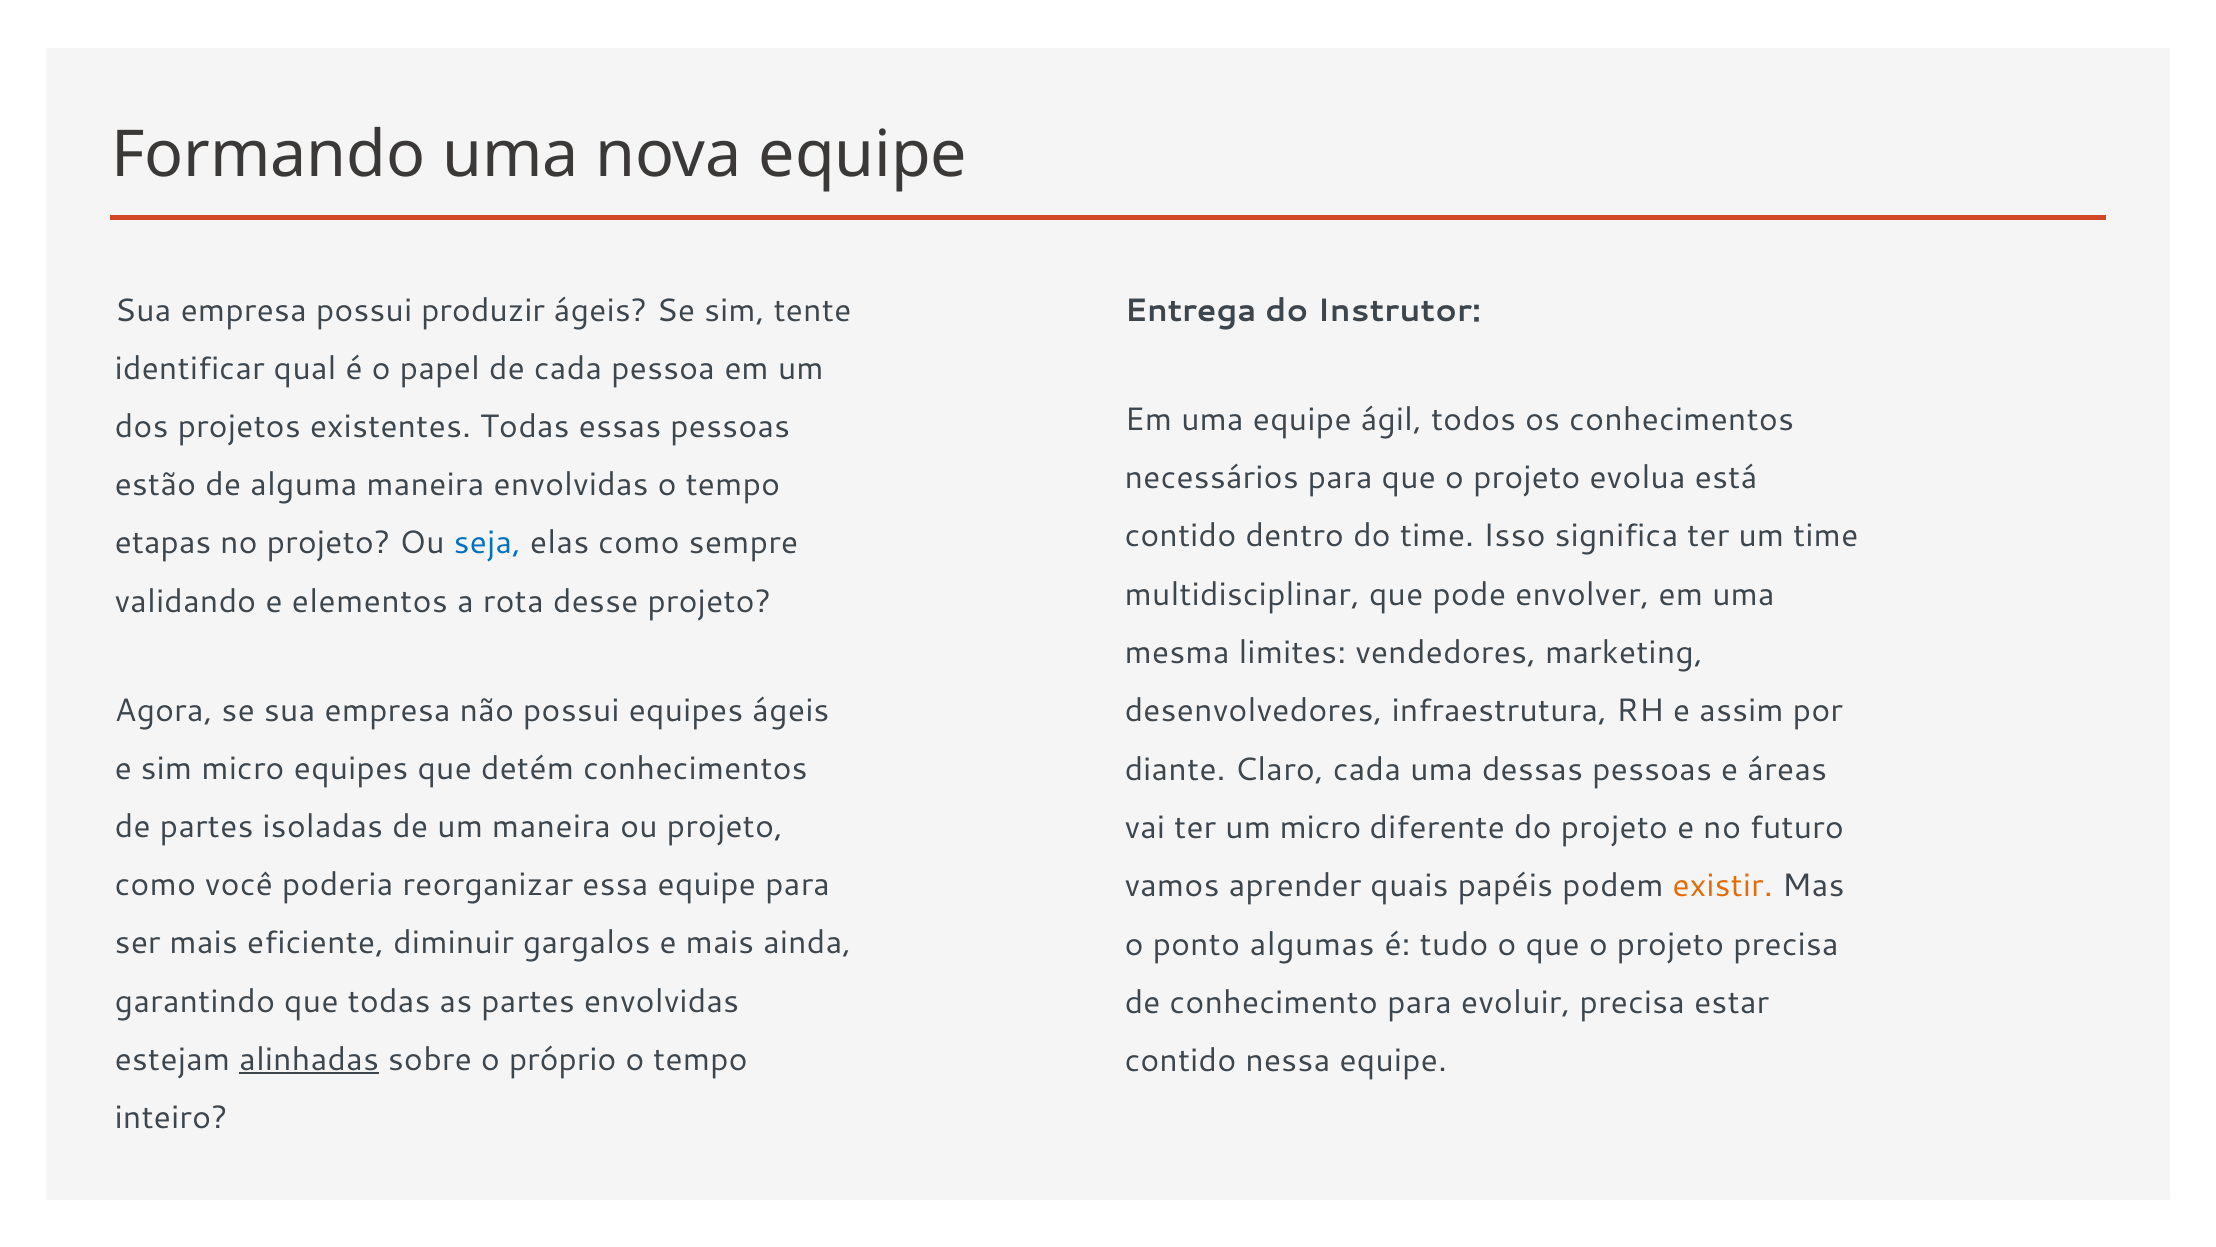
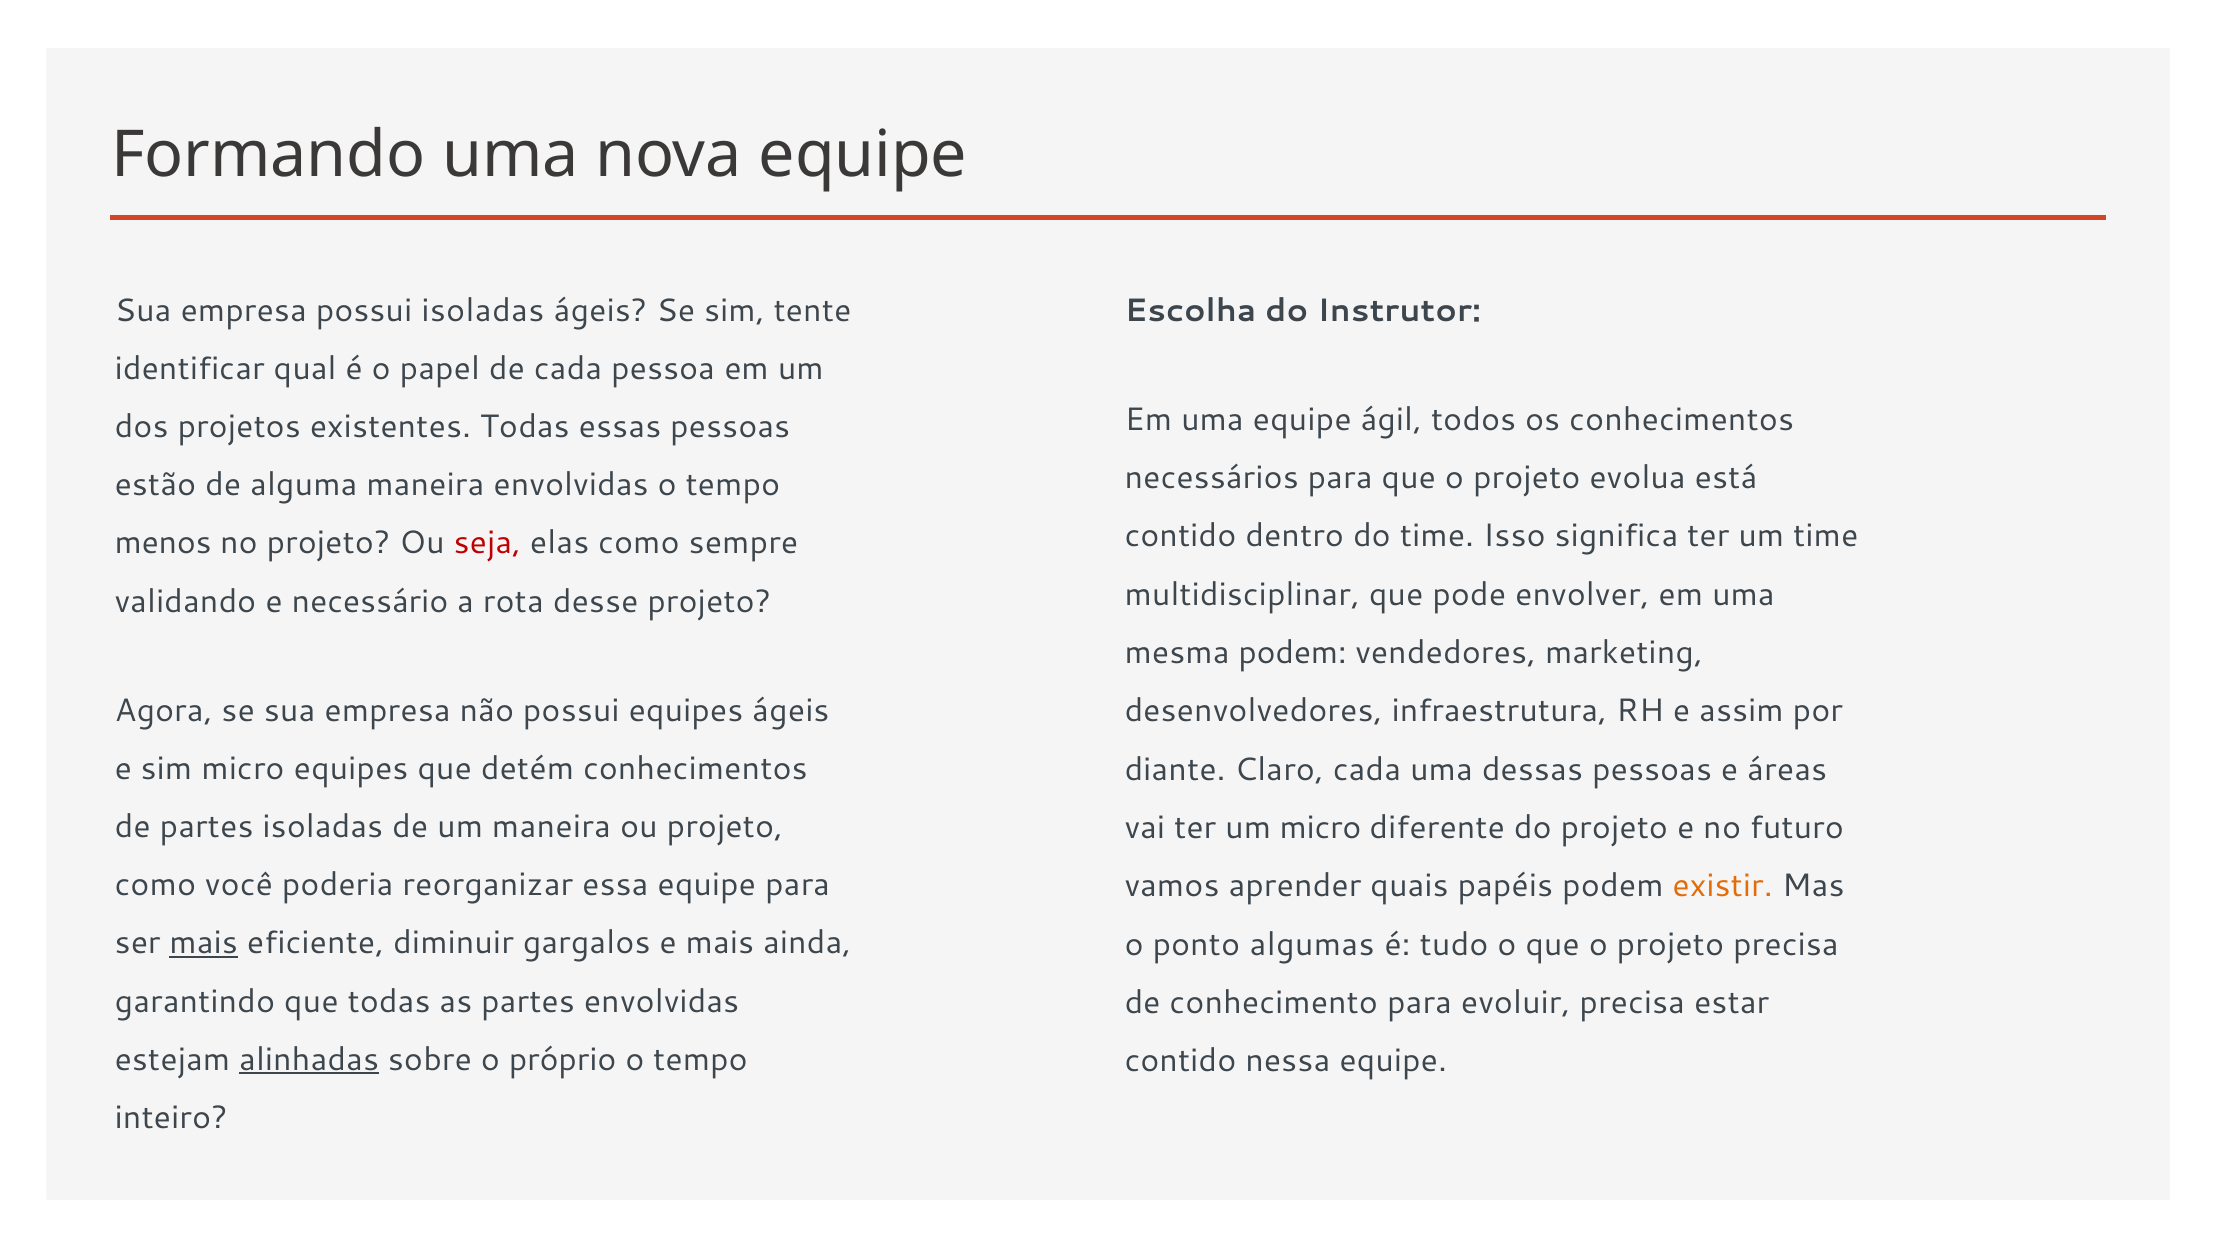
possui produzir: produzir -> isoladas
Entrega: Entrega -> Escolha
etapas: etapas -> menos
seja colour: blue -> red
elementos: elementos -> necessário
mesma limites: limites -> podem
mais at (204, 943) underline: none -> present
